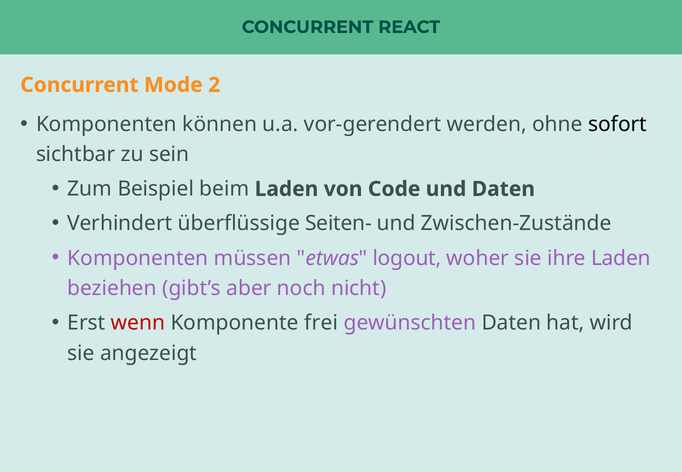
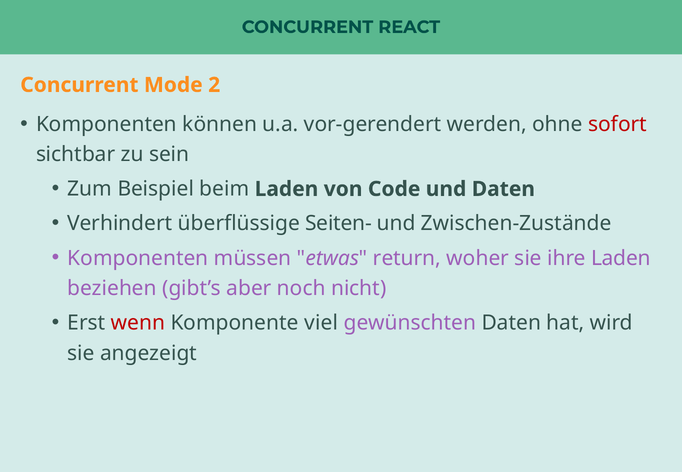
sofort colour: black -> red
logout: logout -> return
frei: frei -> viel
